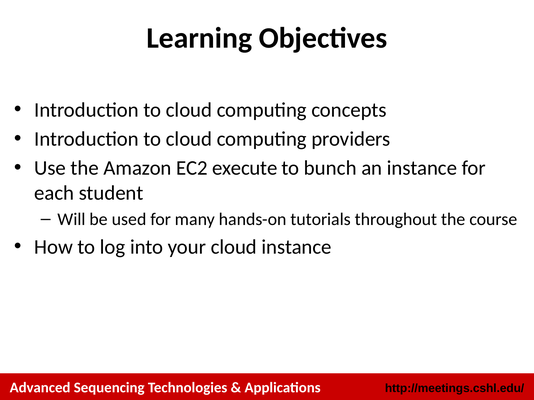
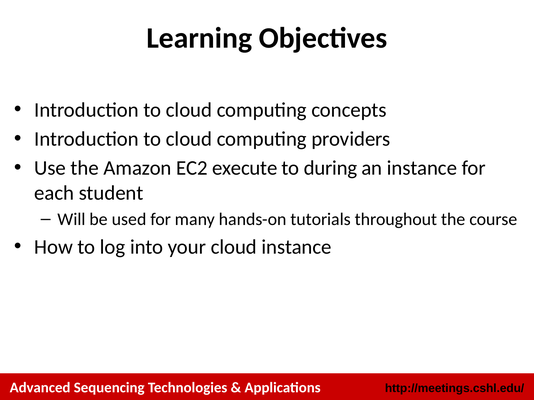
bunch: bunch -> during
